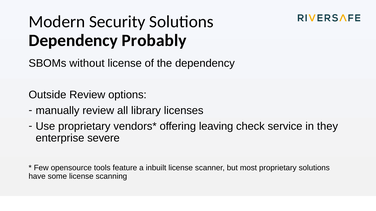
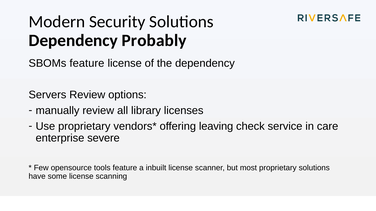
SBOMs without: without -> feature
Outside: Outside -> Servers
they: they -> care
